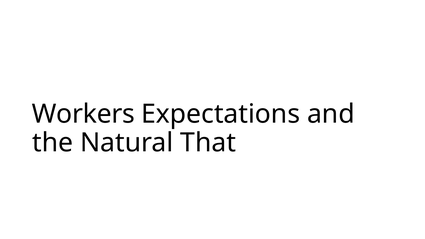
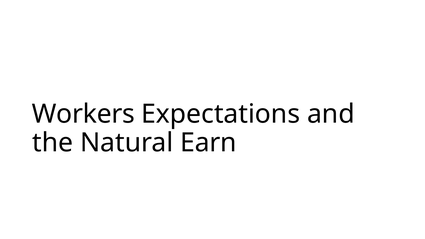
That: That -> Earn
